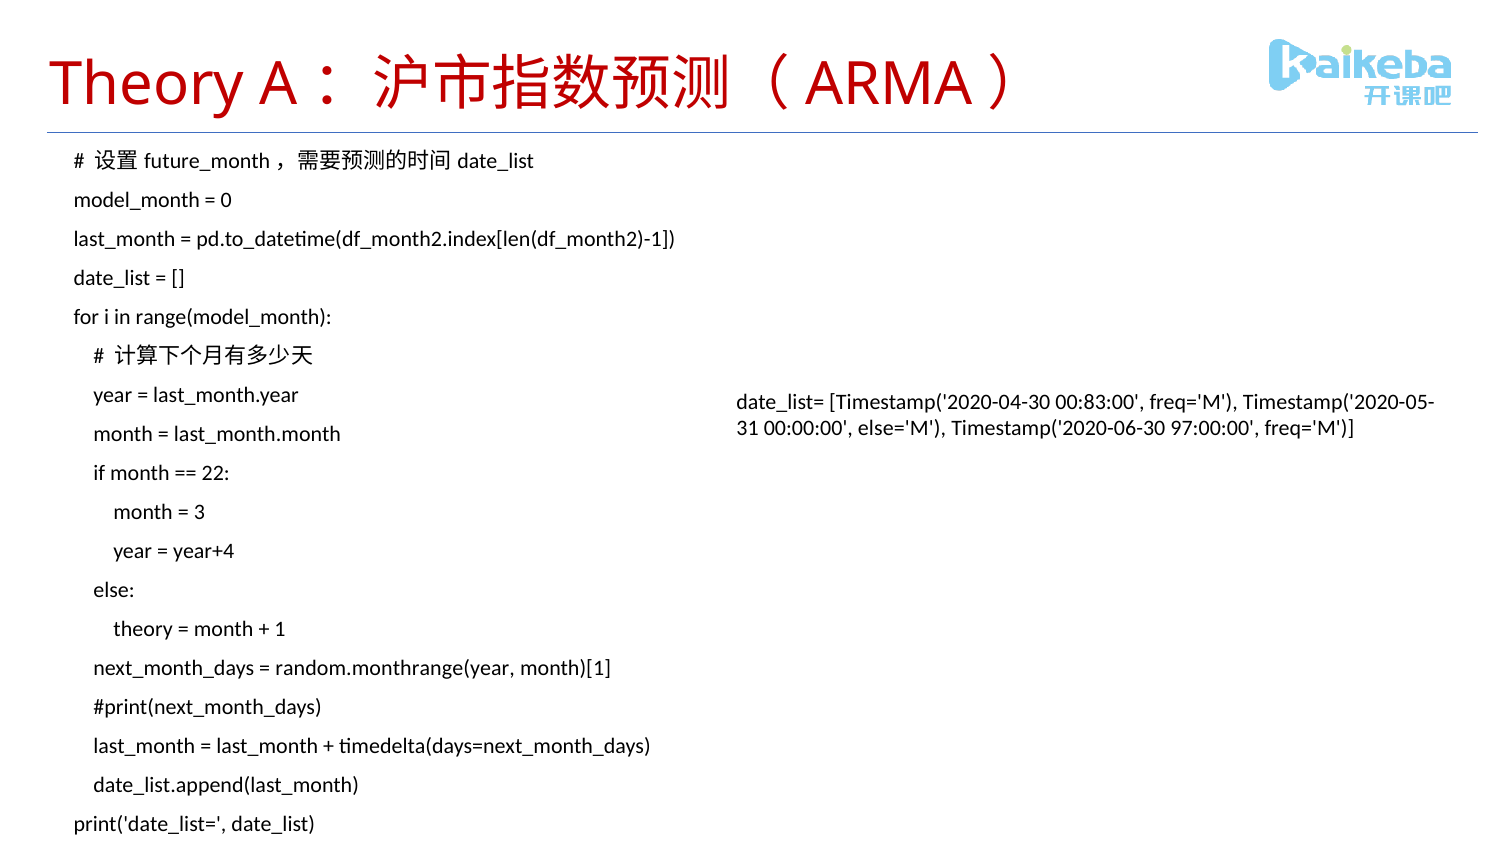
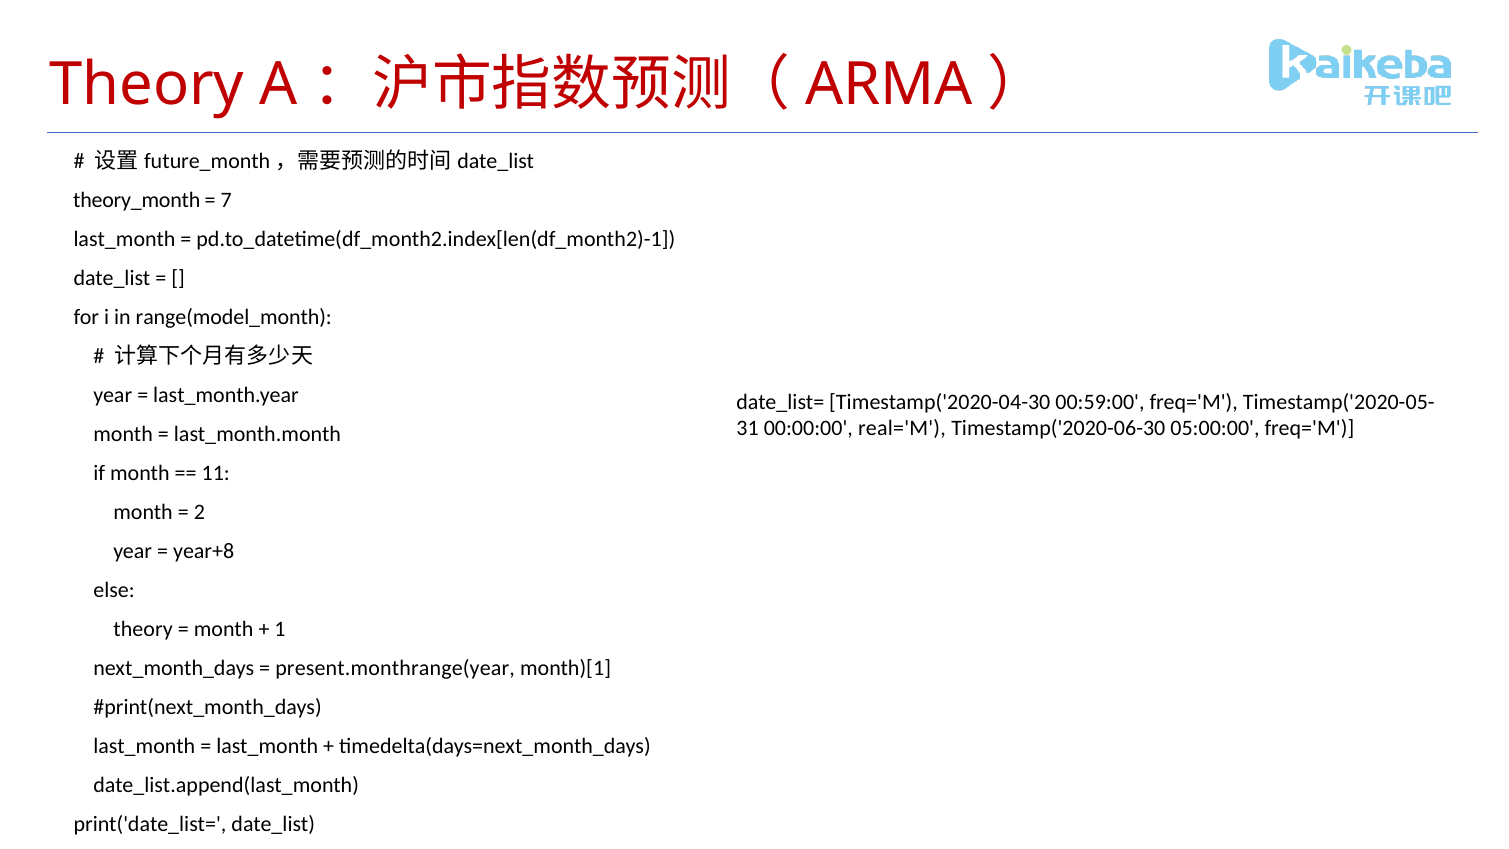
model_month: model_month -> theory_month
0: 0 -> 7
00:83:00: 00:83:00 -> 00:59:00
else='M: else='M -> real='M
97:00:00: 97:00:00 -> 05:00:00
22: 22 -> 11
3: 3 -> 2
year+4: year+4 -> year+8
random.monthrange(year: random.monthrange(year -> present.monthrange(year
